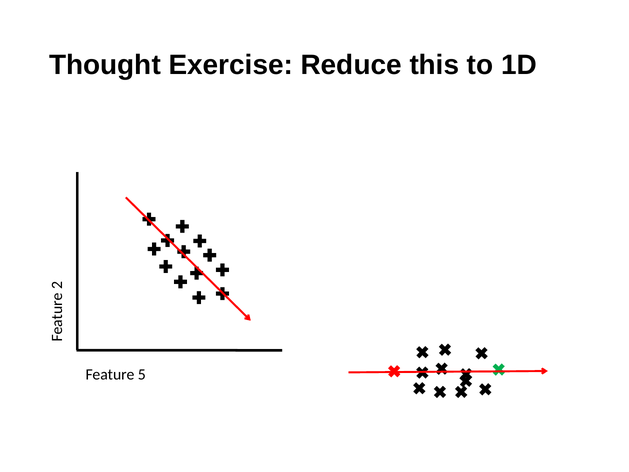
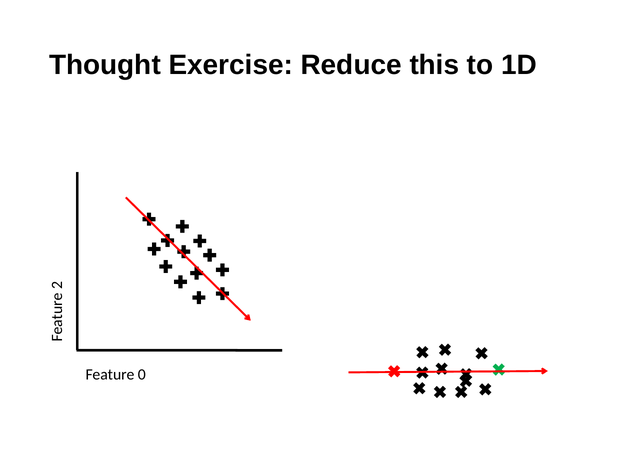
5: 5 -> 0
